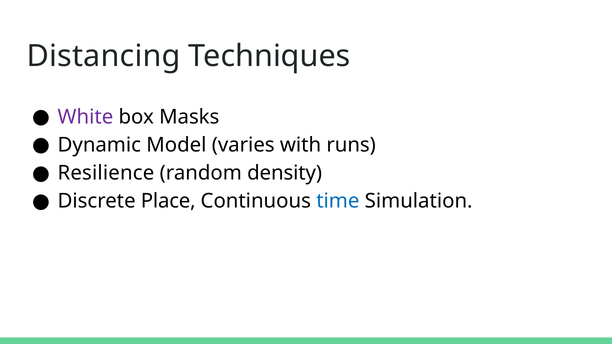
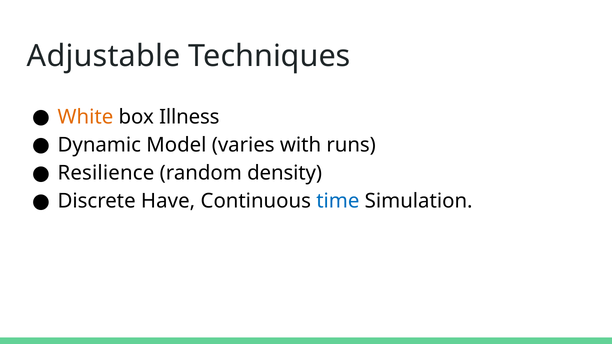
Distancing: Distancing -> Adjustable
White colour: purple -> orange
Masks: Masks -> Illness
Place: Place -> Have
